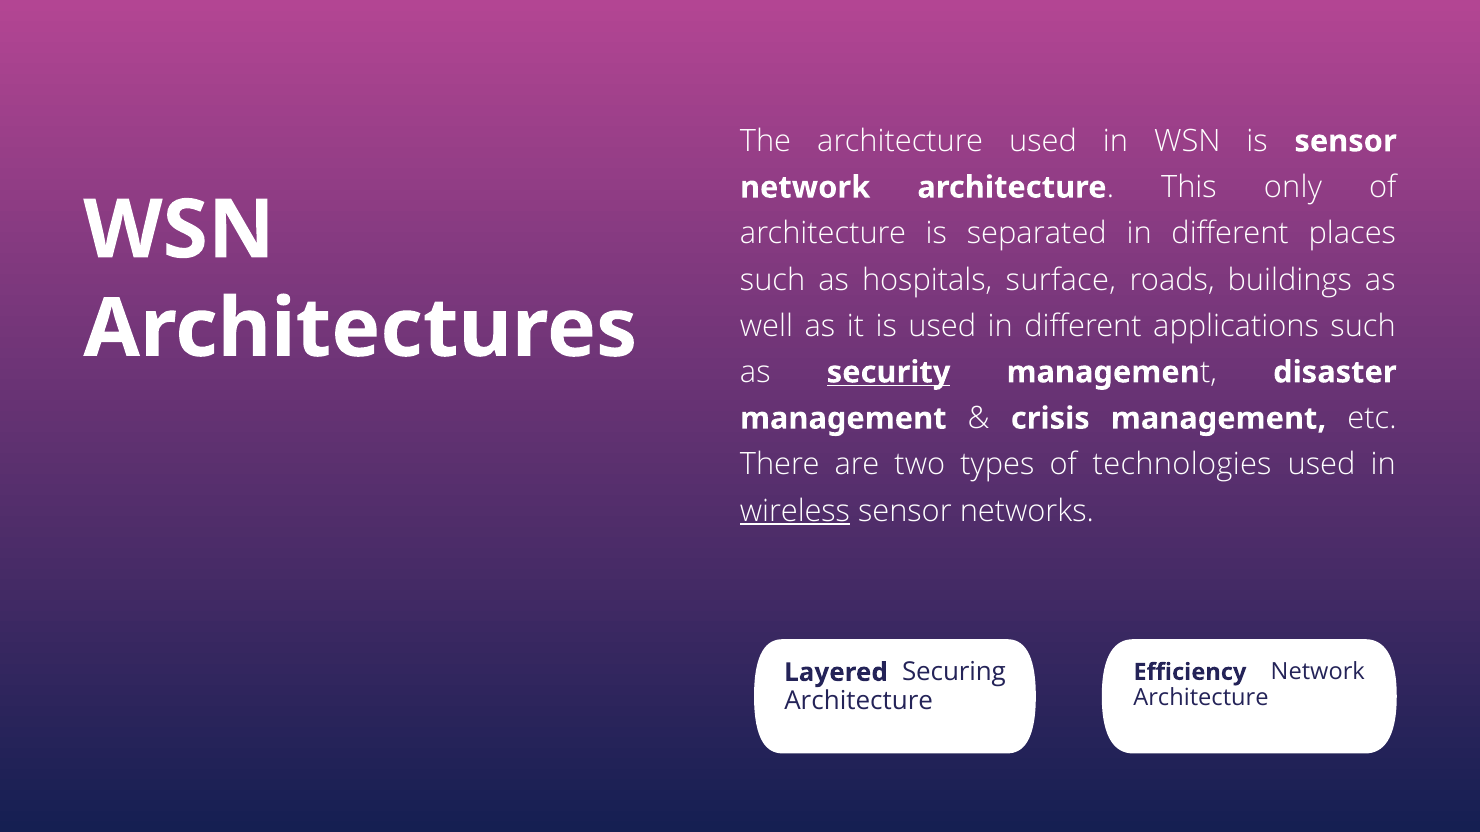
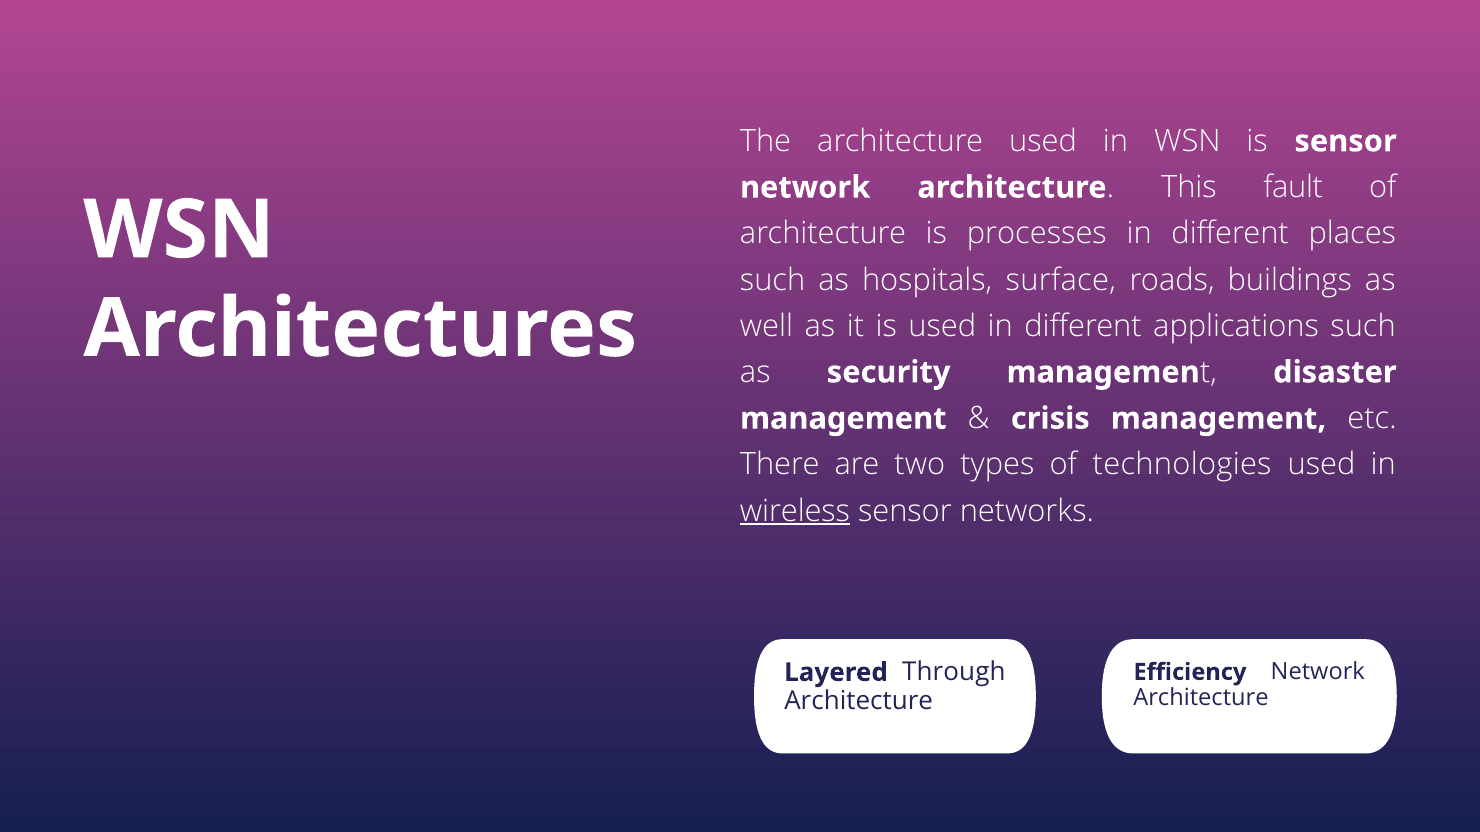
only: only -> fault
separated: separated -> processes
security underline: present -> none
Securing: Securing -> Through
